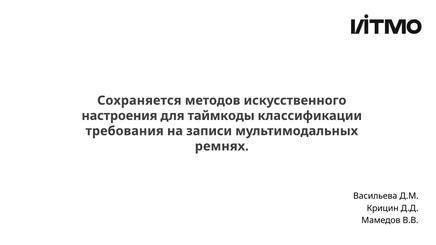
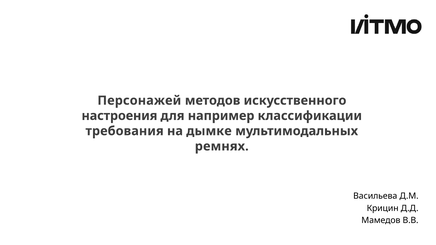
Сохраняется: Сохраняется -> Персонажей
таймкоды: таймкоды -> например
записи: записи -> дымке
